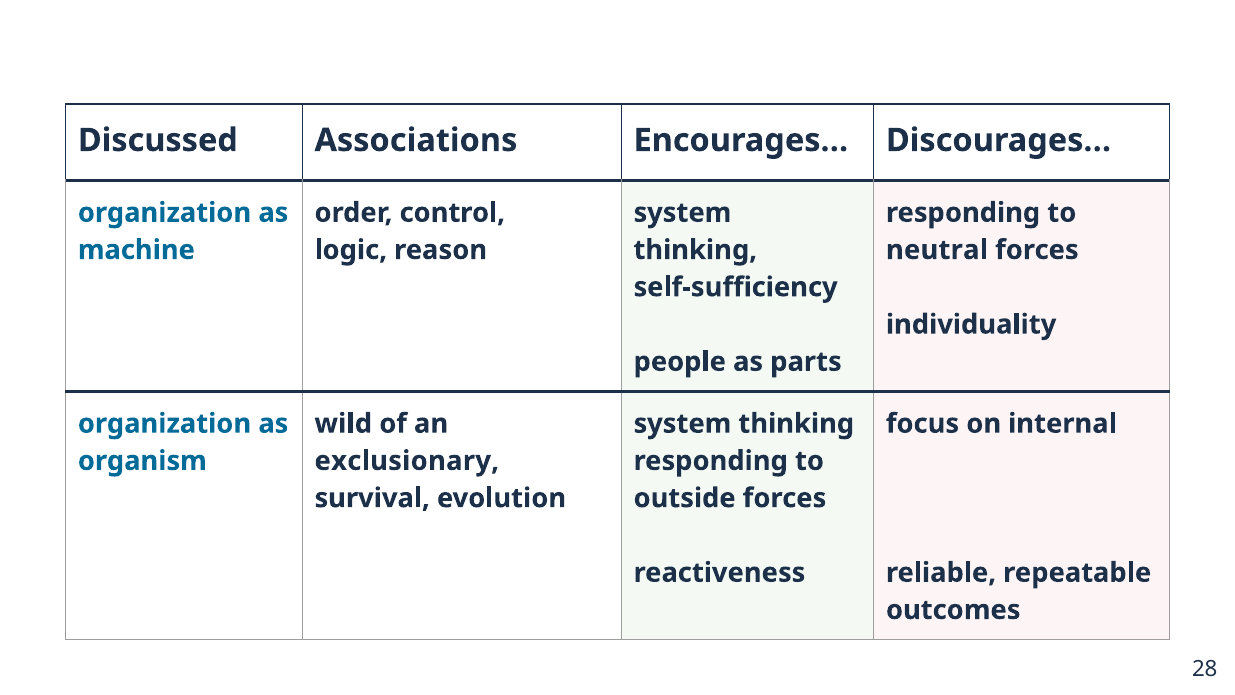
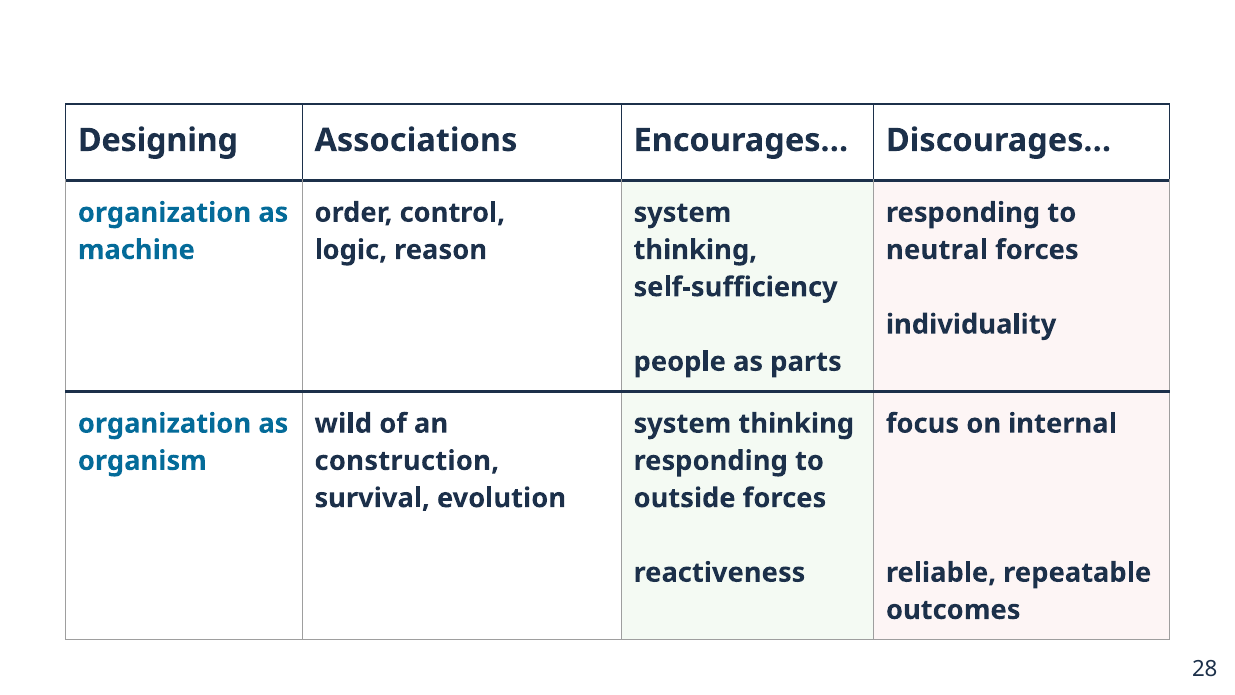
Discussed: Discussed -> Designing
exclusionary: exclusionary -> construction
